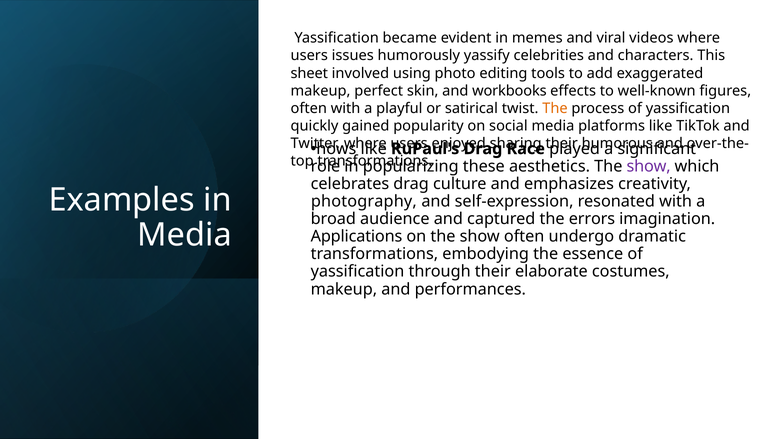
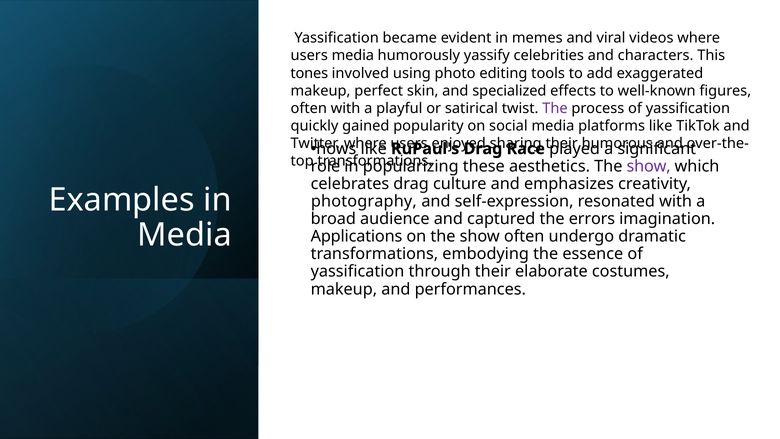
users issues: issues -> media
sheet: sheet -> tones
workbooks: workbooks -> specialized
The at (555, 108) colour: orange -> purple
